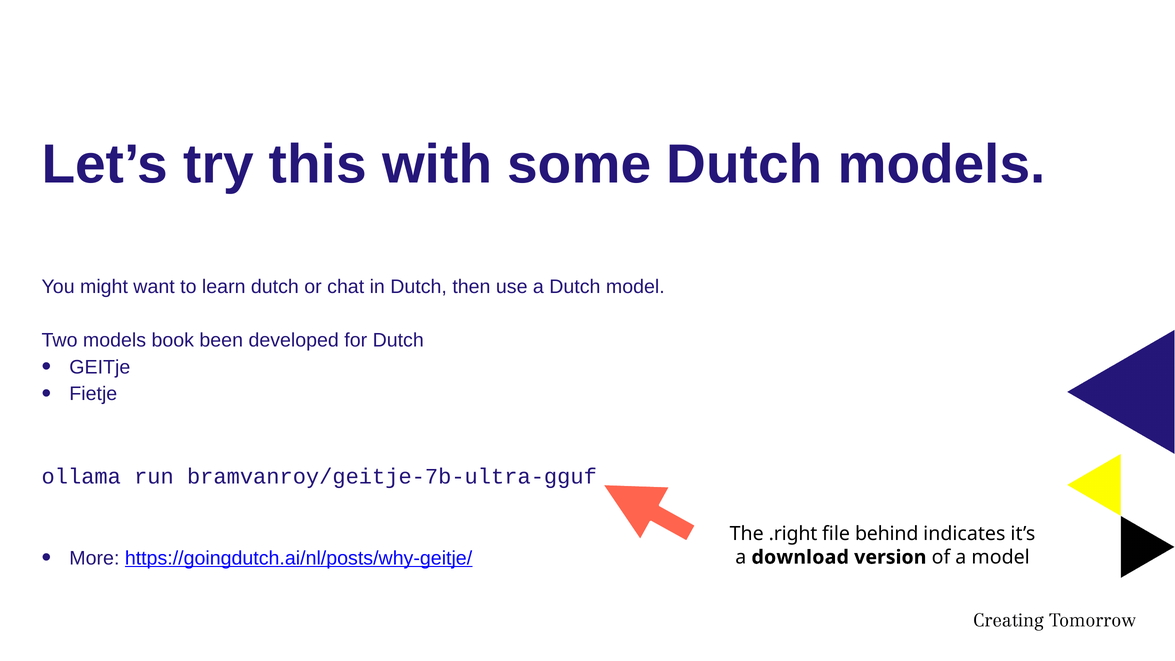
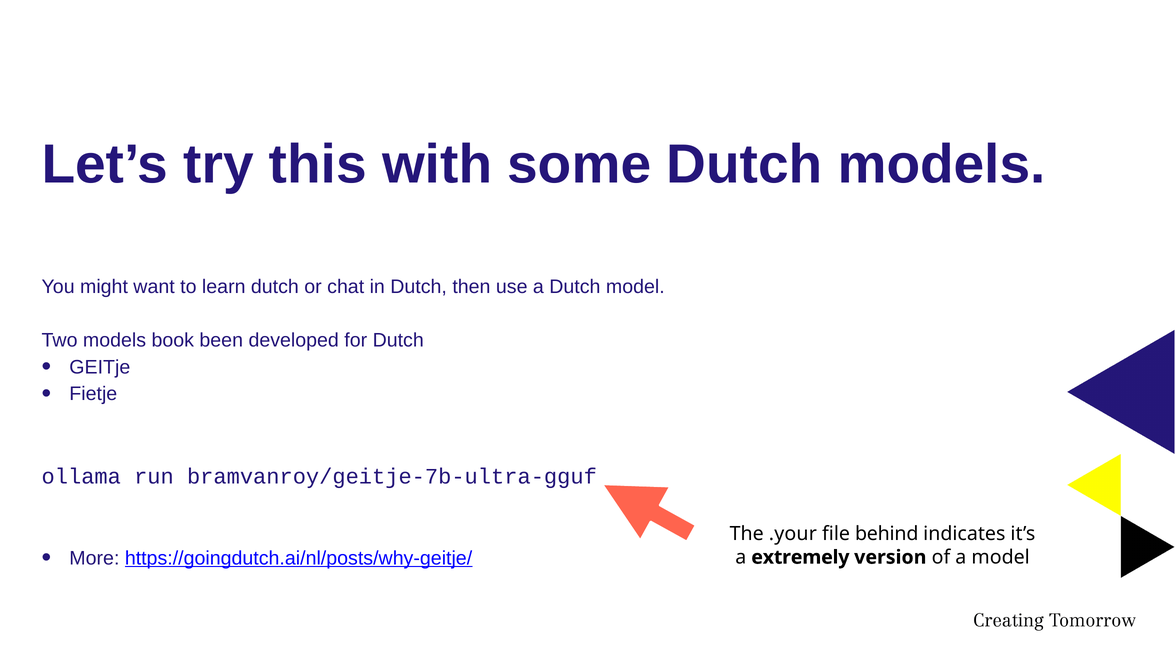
.right: .right -> .your
download: download -> extremely
